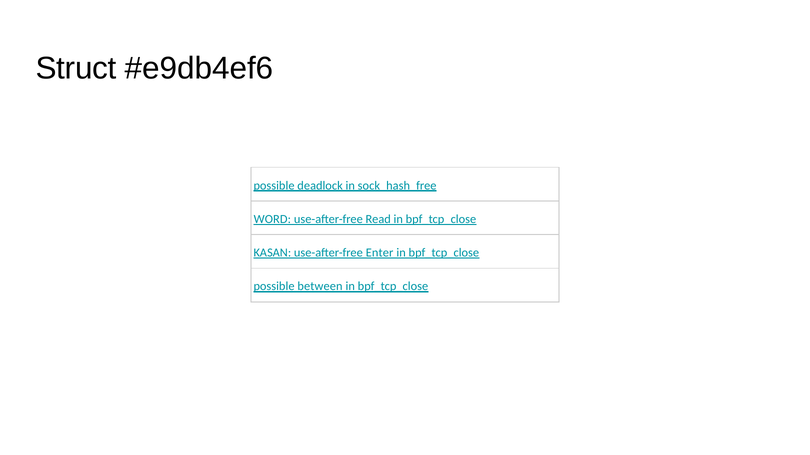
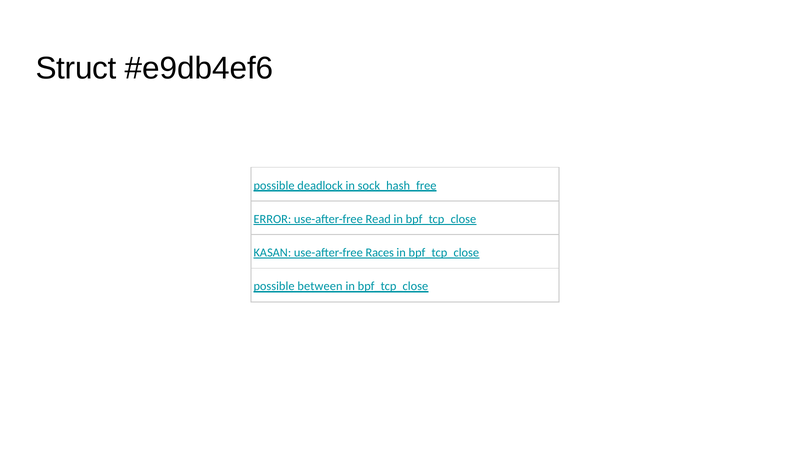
WORD: WORD -> ERROR
Enter: Enter -> Races
